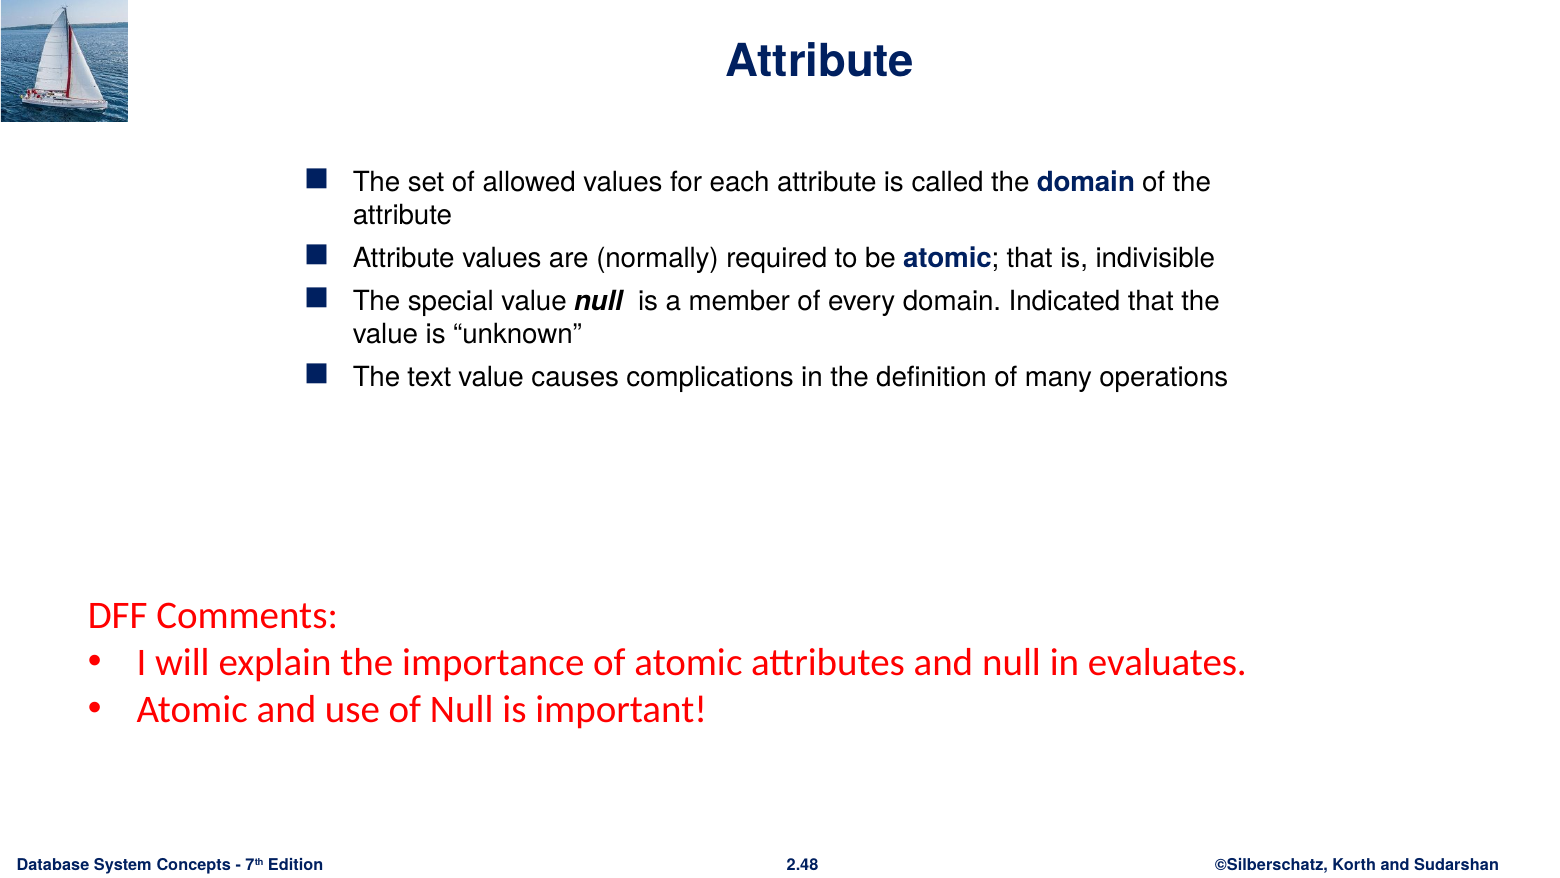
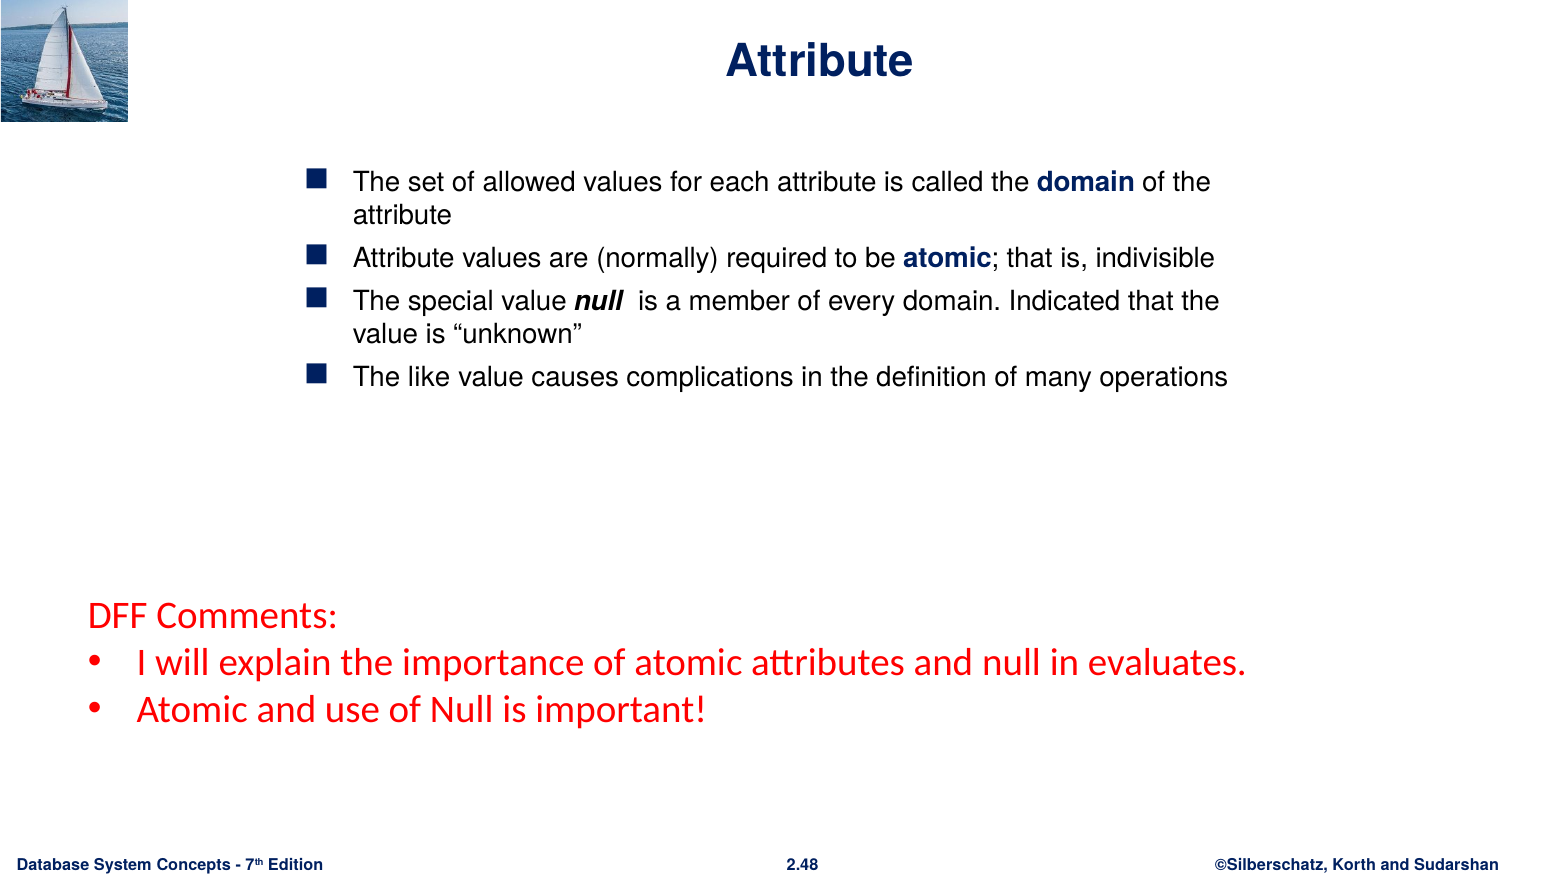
text: text -> like
